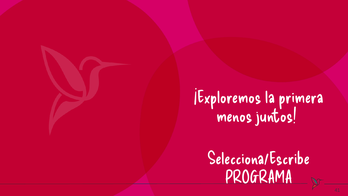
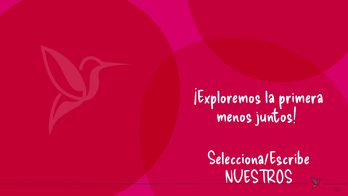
PROGRAMA: PROGRAMA -> NUESTROS
